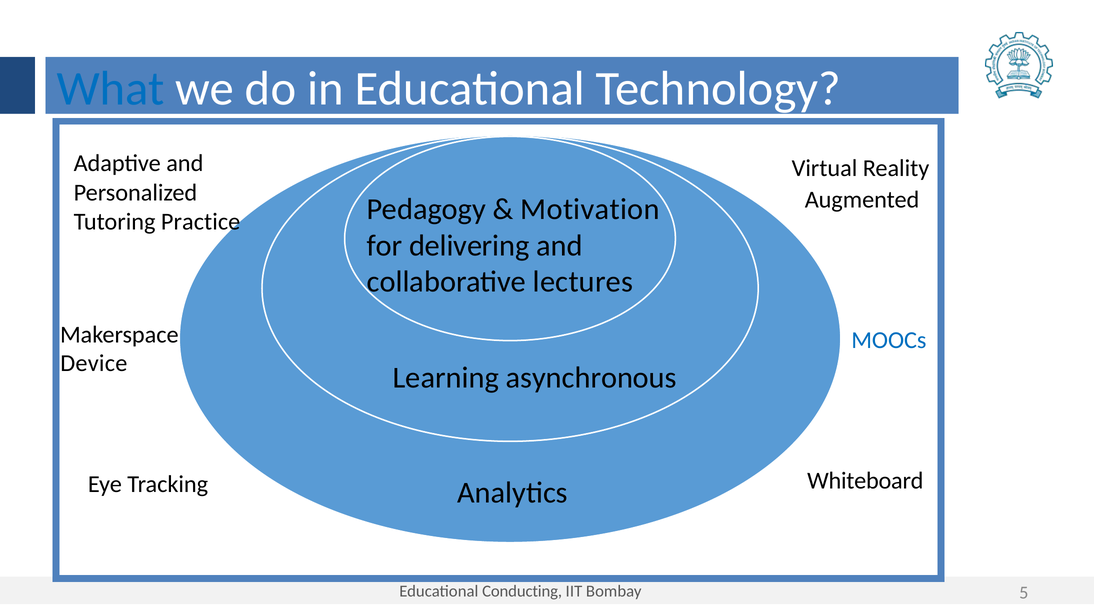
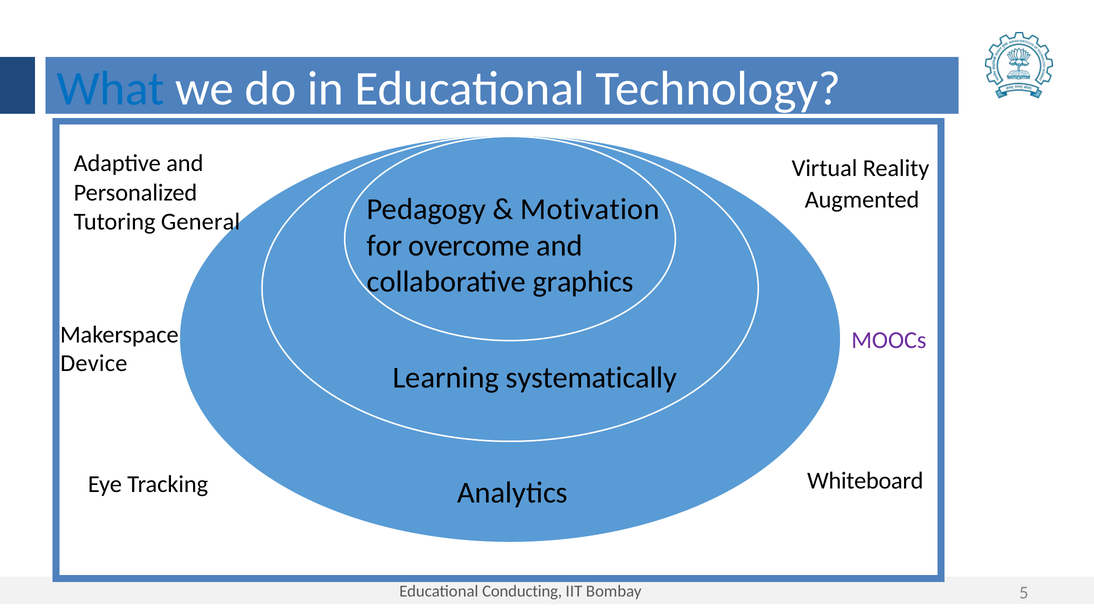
Practice: Practice -> General
delivering: delivering -> overcome
lectures: lectures -> graphics
MOOCs colour: blue -> purple
asynchronous: asynchronous -> systematically
